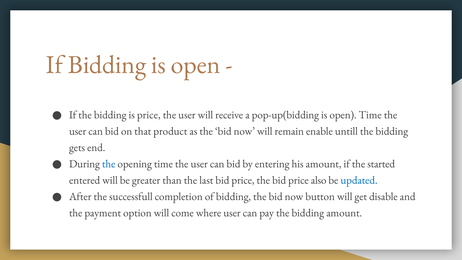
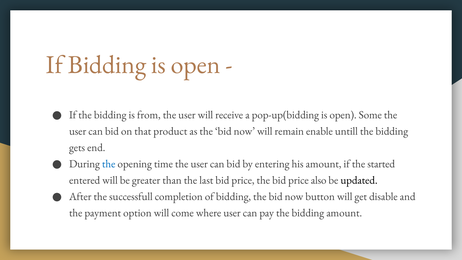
is price: price -> from
open Time: Time -> Some
updated colour: blue -> black
